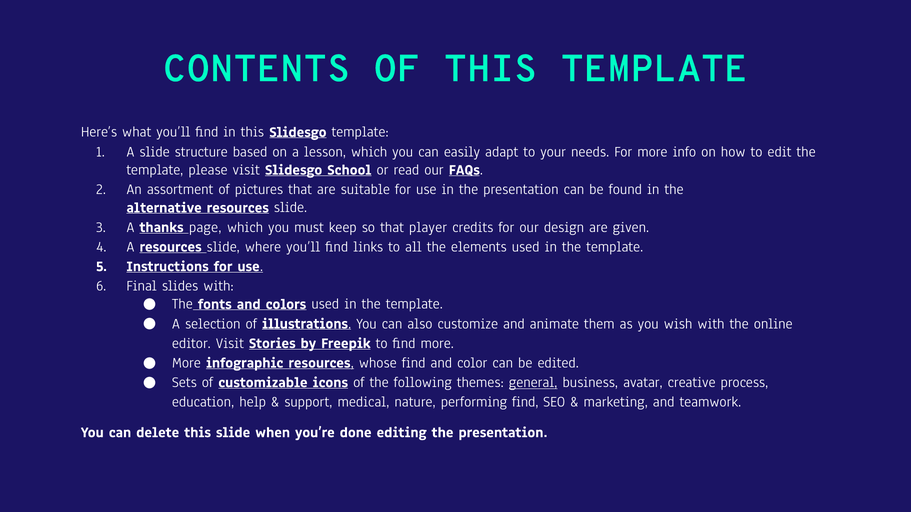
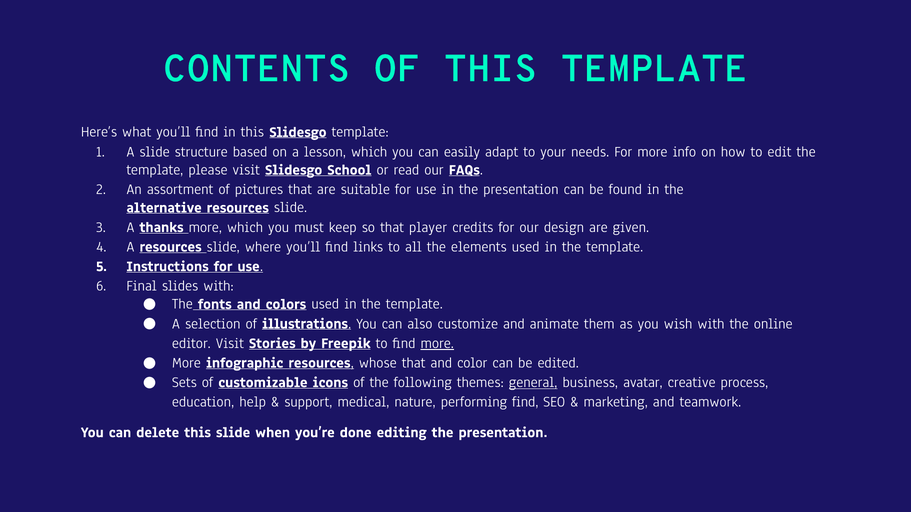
thanks page: page -> more
more at (437, 343) underline: none -> present
whose find: find -> that
